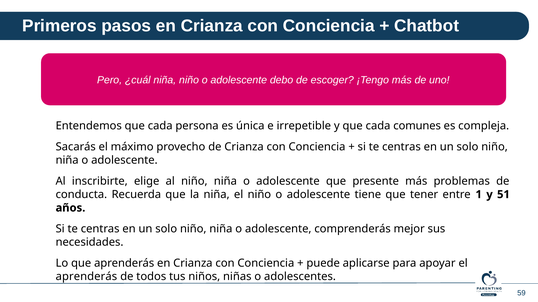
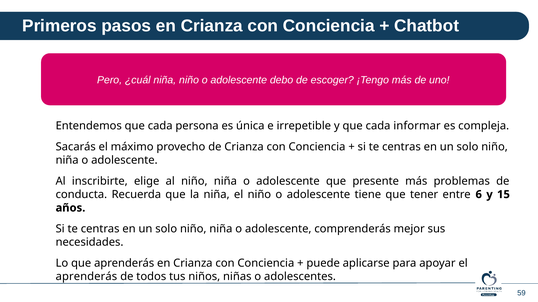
comunes: comunes -> informar
1: 1 -> 6
51: 51 -> 15
